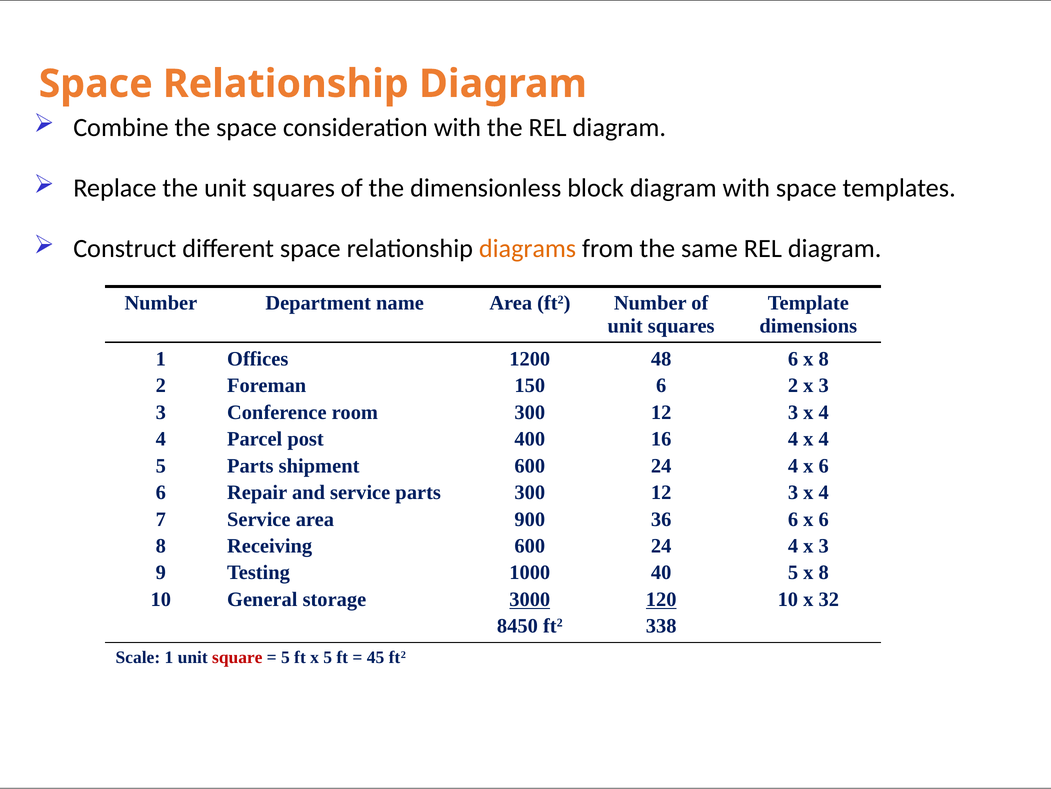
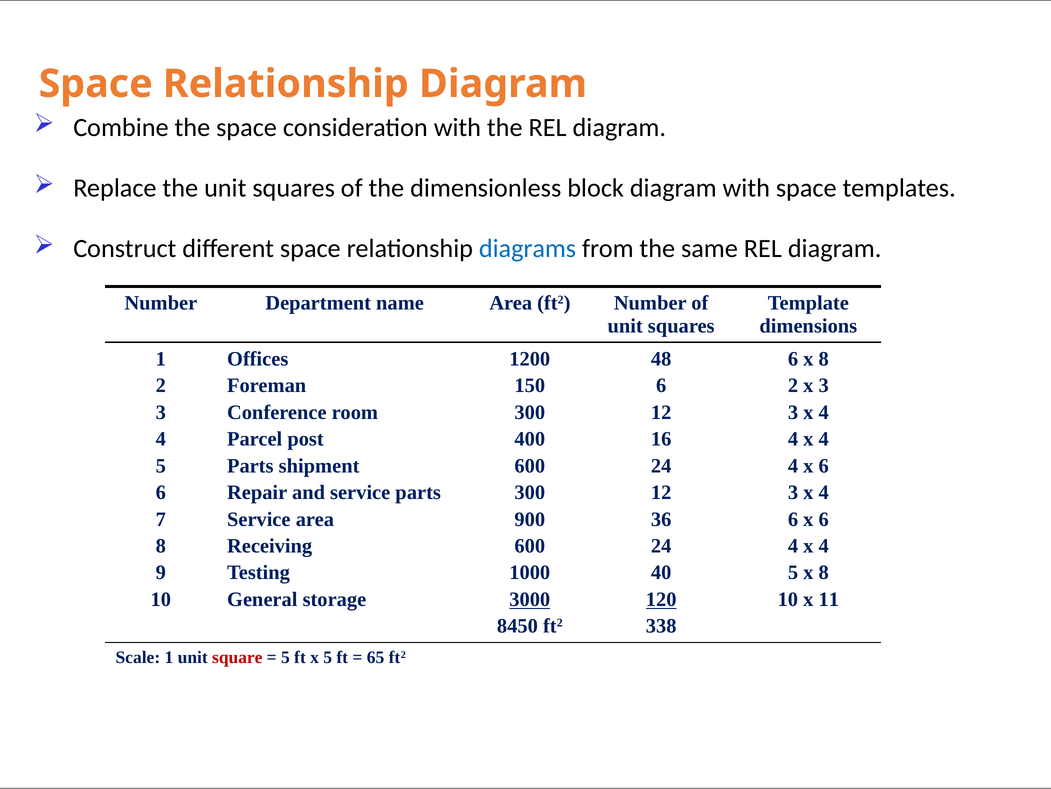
diagrams colour: orange -> blue
3 at (824, 545): 3 -> 4
32: 32 -> 11
45: 45 -> 65
